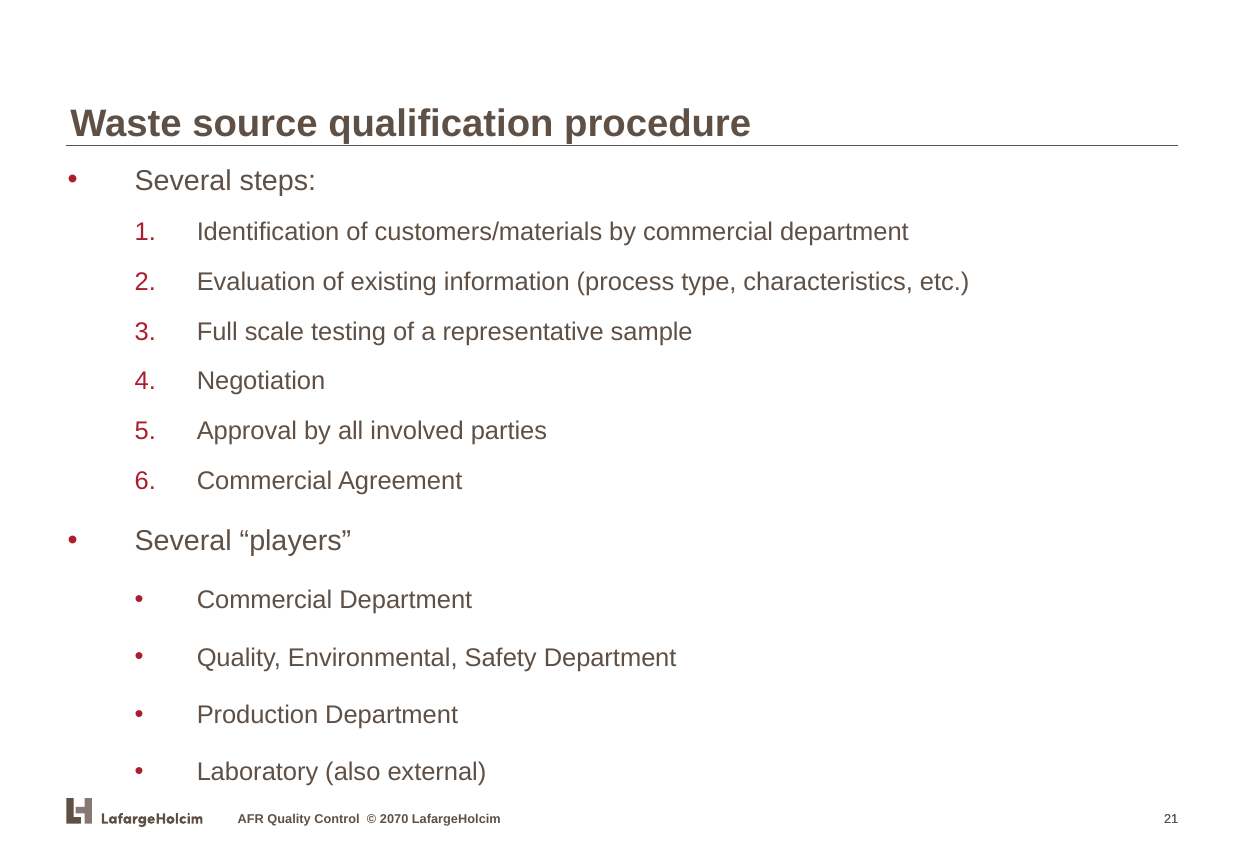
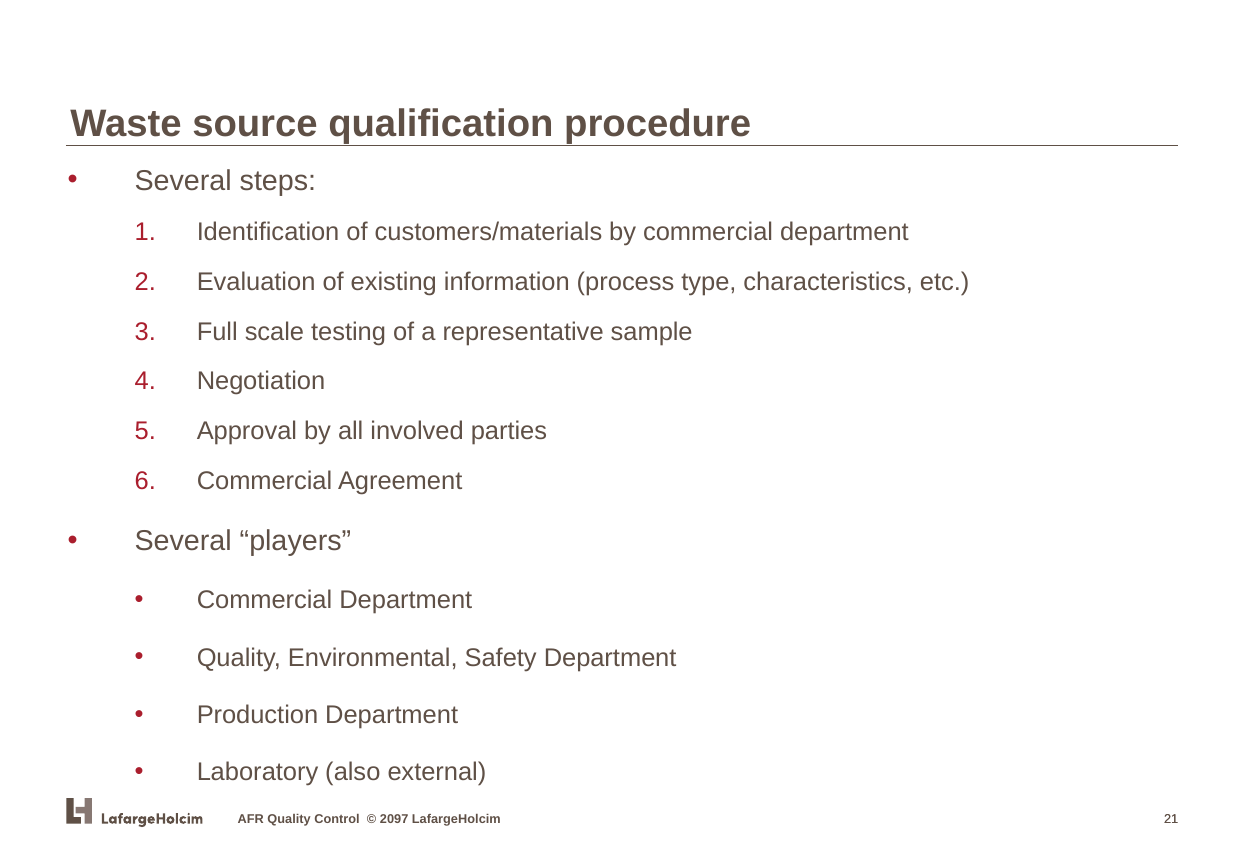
2070: 2070 -> 2097
